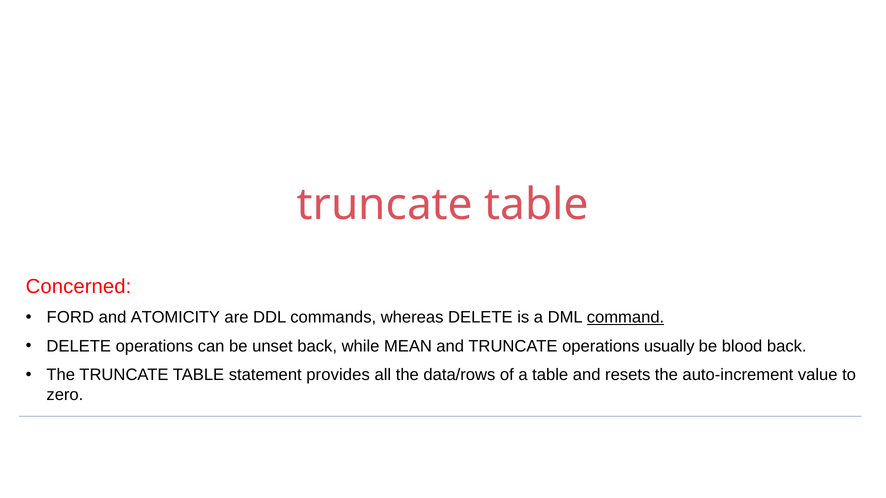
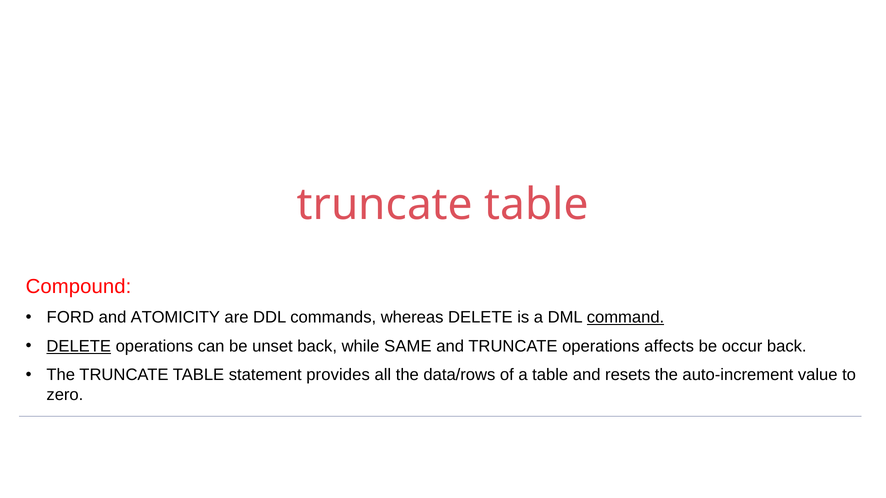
Concerned: Concerned -> Compound
DELETE at (79, 346) underline: none -> present
MEAN: MEAN -> SAME
usually: usually -> affects
blood: blood -> occur
